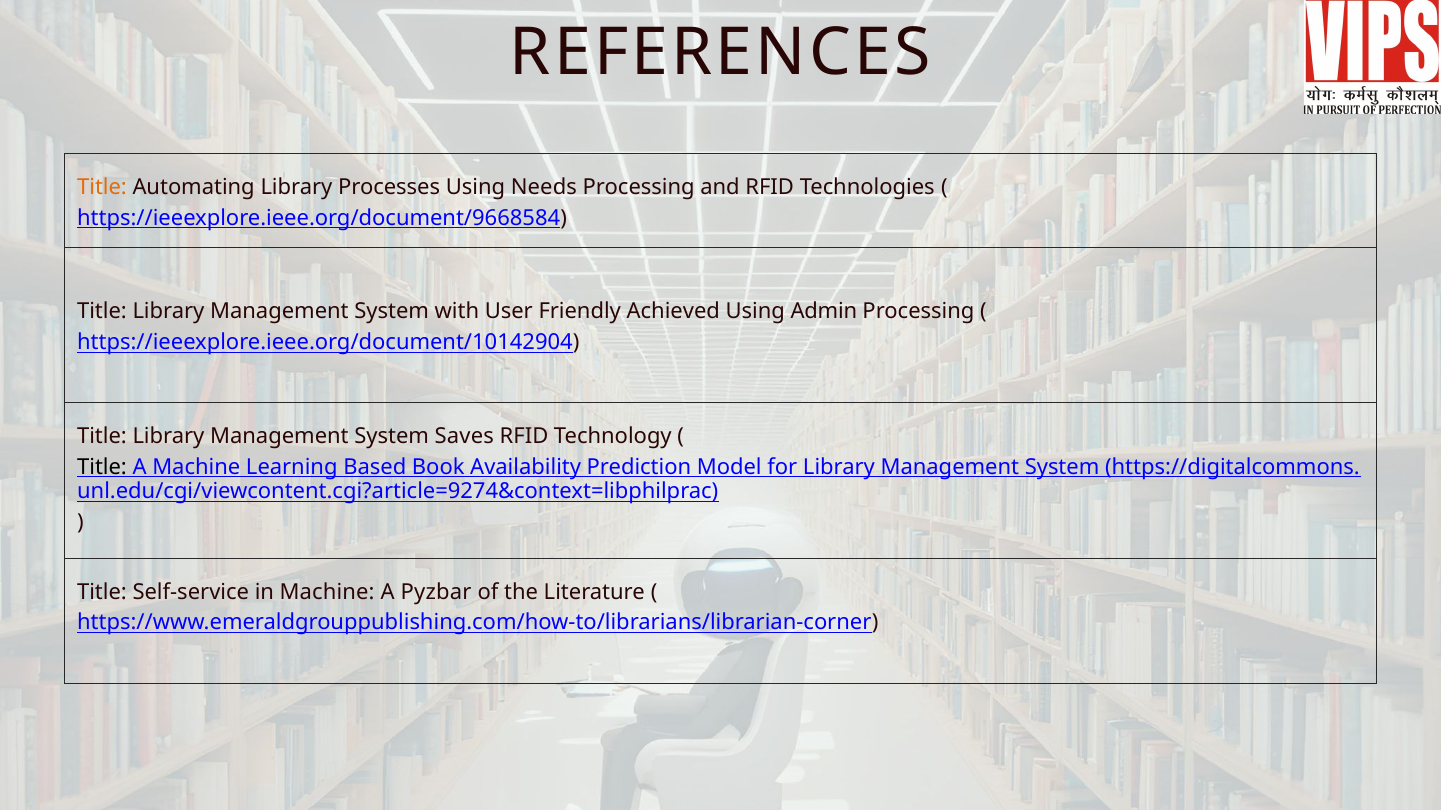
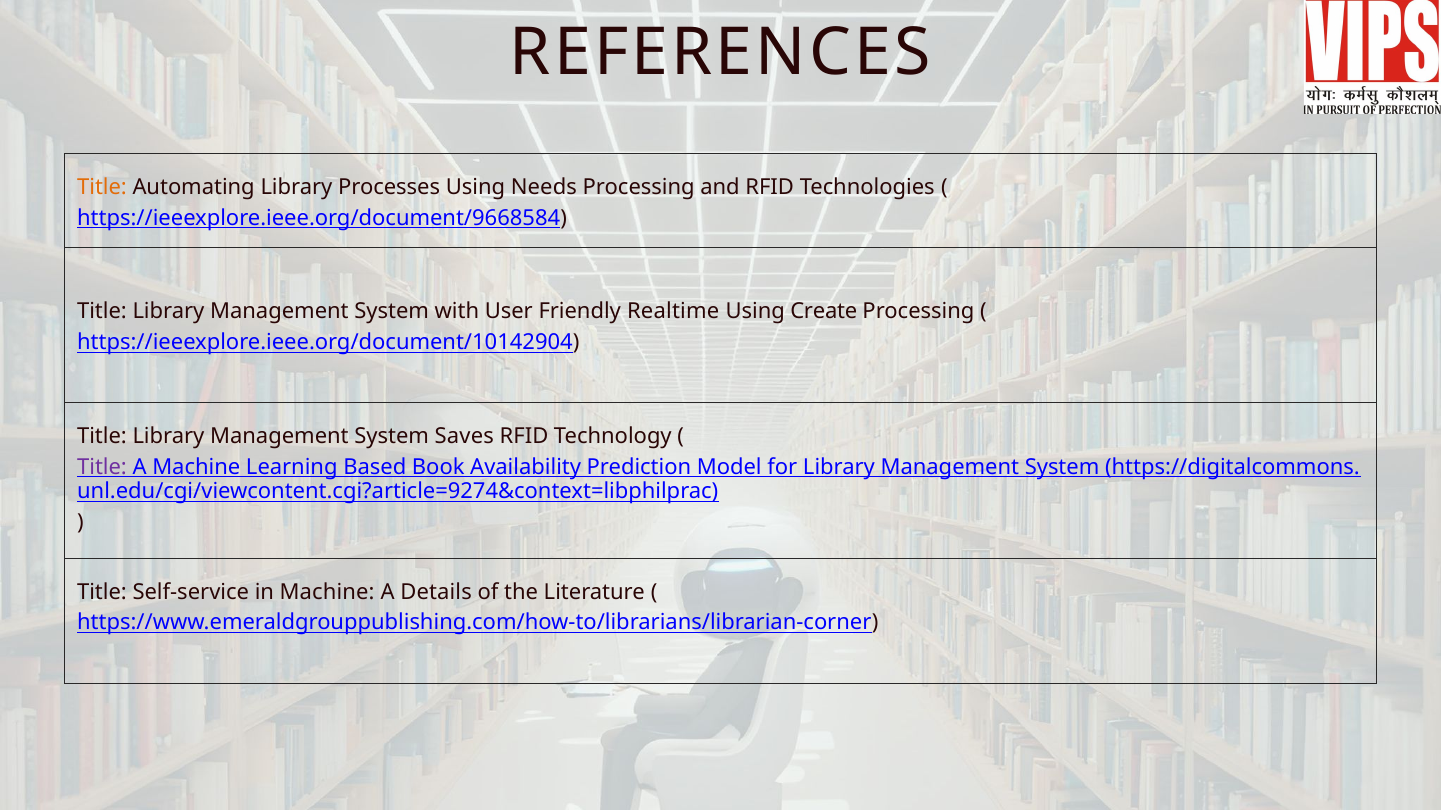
Achieved: Achieved -> Realtime
Admin: Admin -> Create
Title at (102, 467) colour: black -> purple
Pyzbar: Pyzbar -> Details
